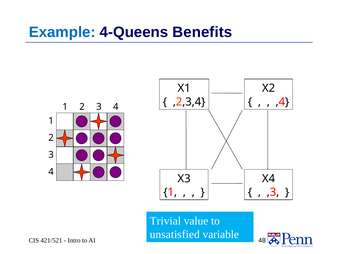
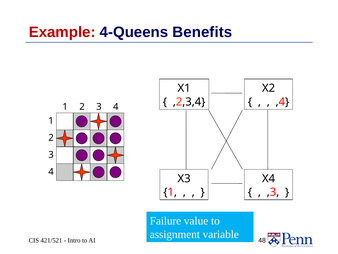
Example colour: blue -> red
Trivial: Trivial -> Failure
unsatisfied: unsatisfied -> assignment
